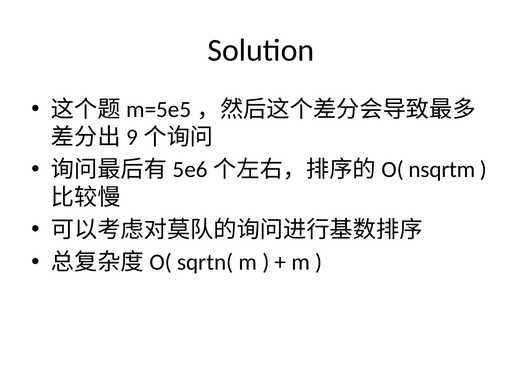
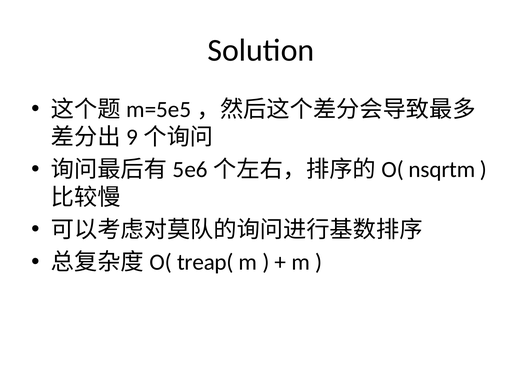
sqrtn(: sqrtn( -> treap(
